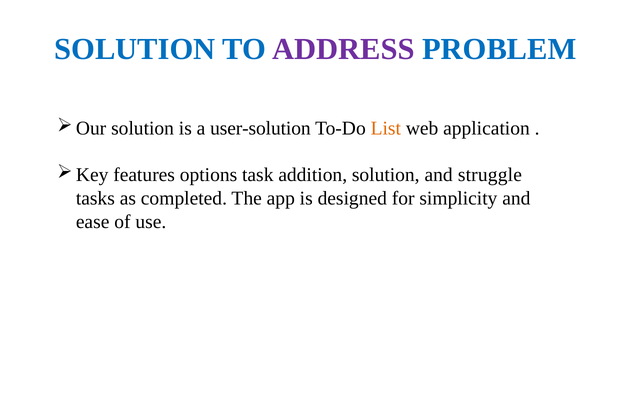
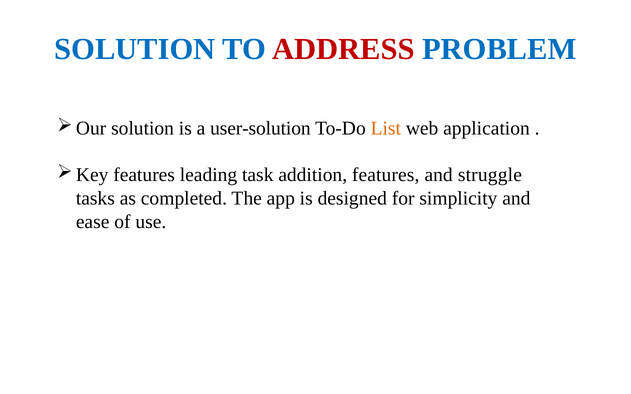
ADDRESS colour: purple -> red
options: options -> leading
addition solution: solution -> features
